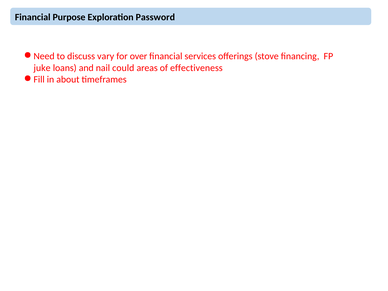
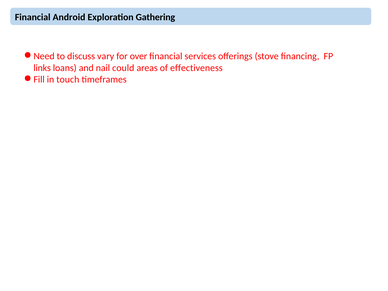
Purpose: Purpose -> Android
Password: Password -> Gathering
juke: juke -> links
about: about -> touch
